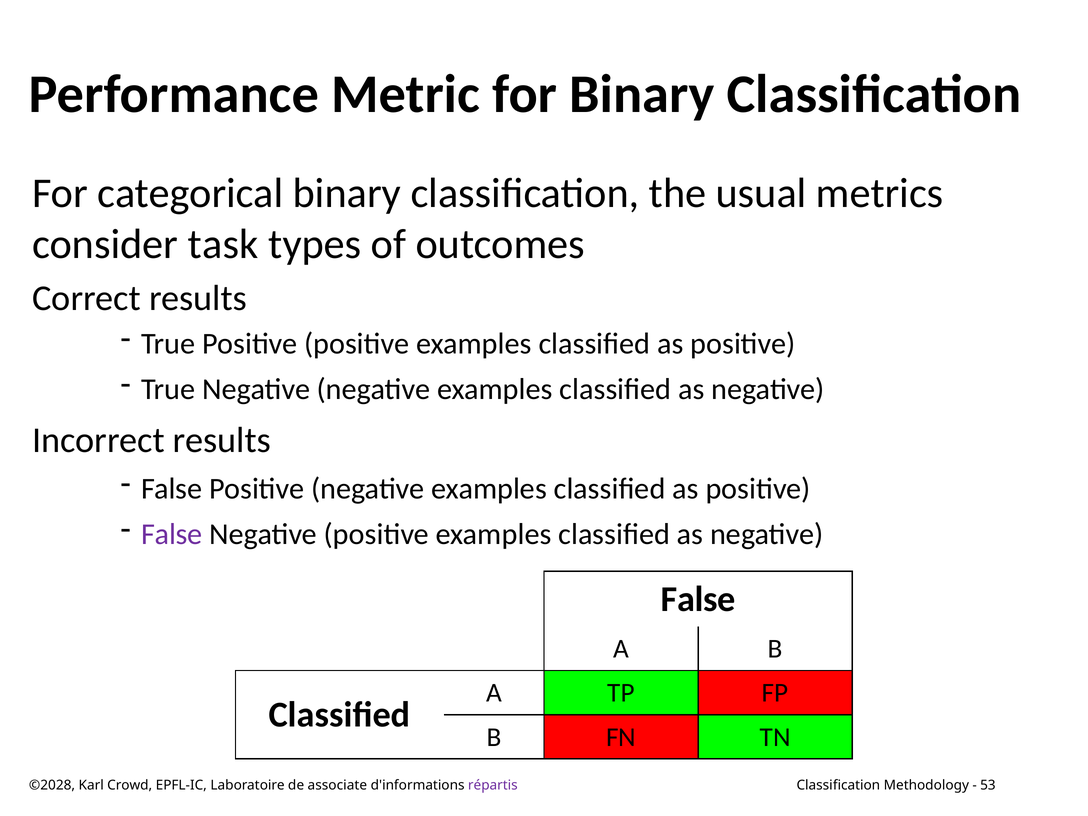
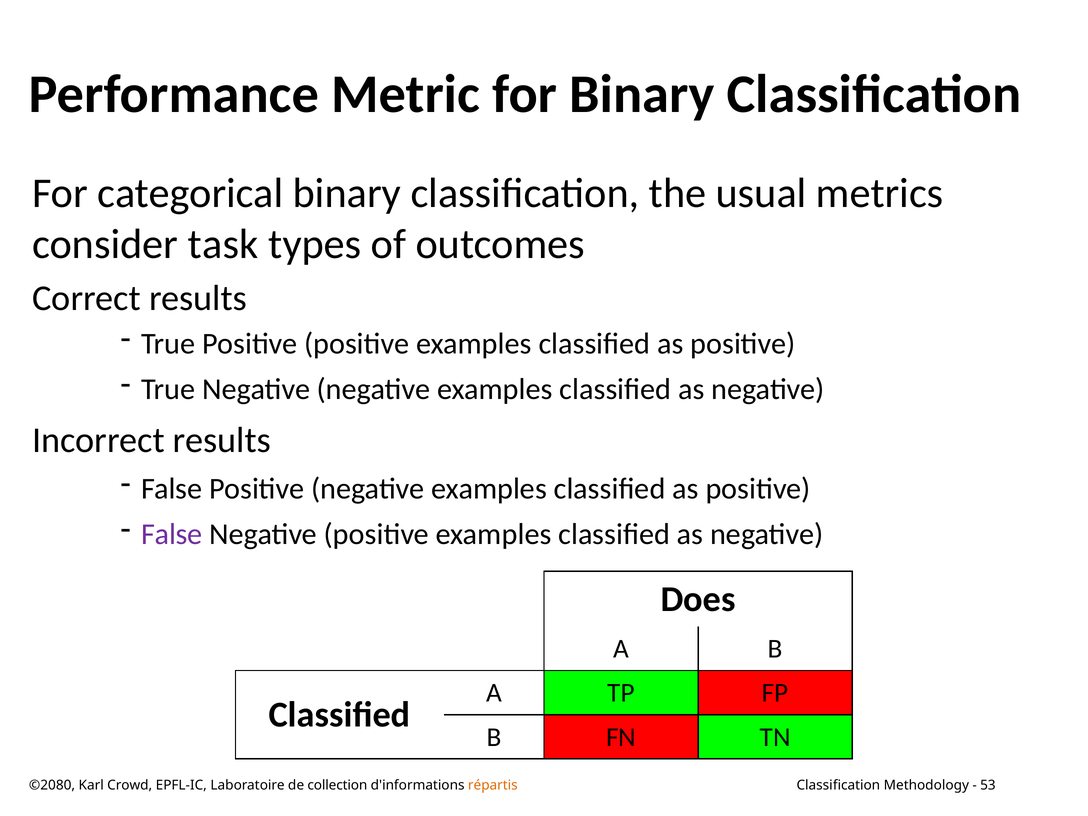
False at (698, 599): False -> Does
©2028: ©2028 -> ©2080
associate: associate -> collection
répartis colour: purple -> orange
